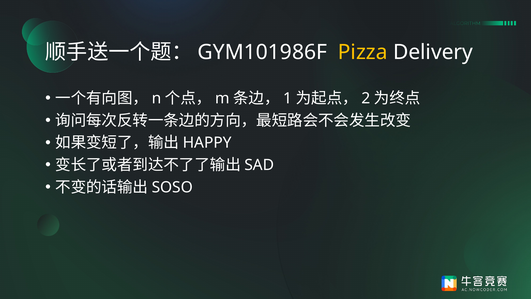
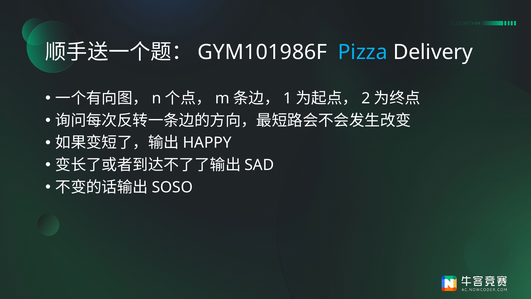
Pizza colour: yellow -> light blue
